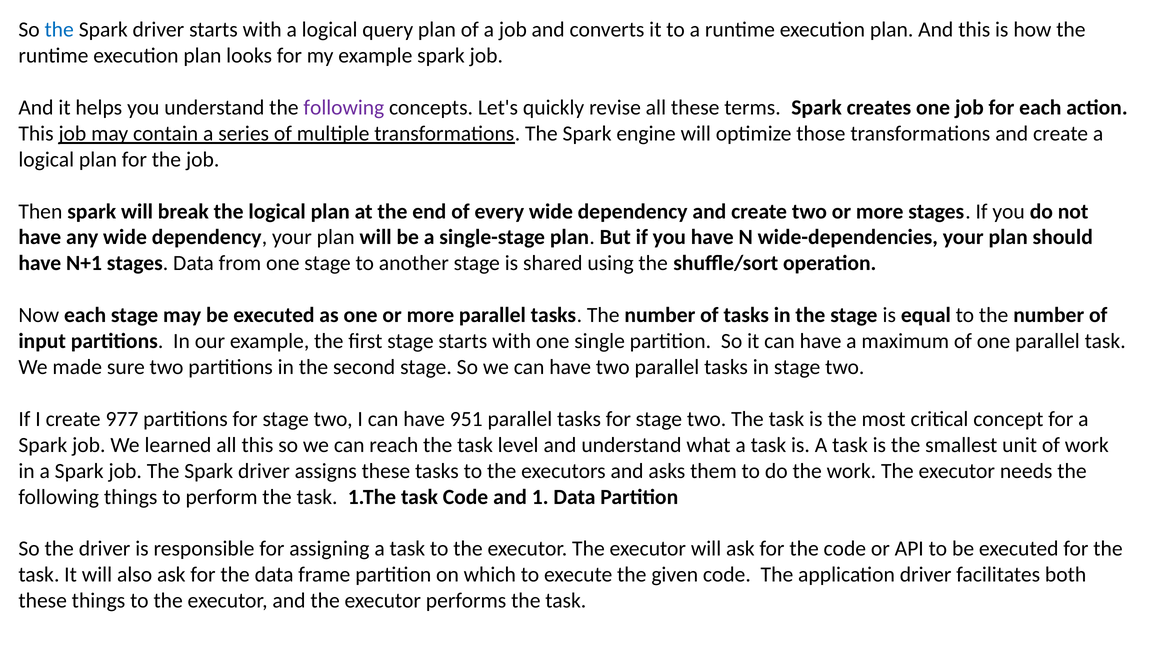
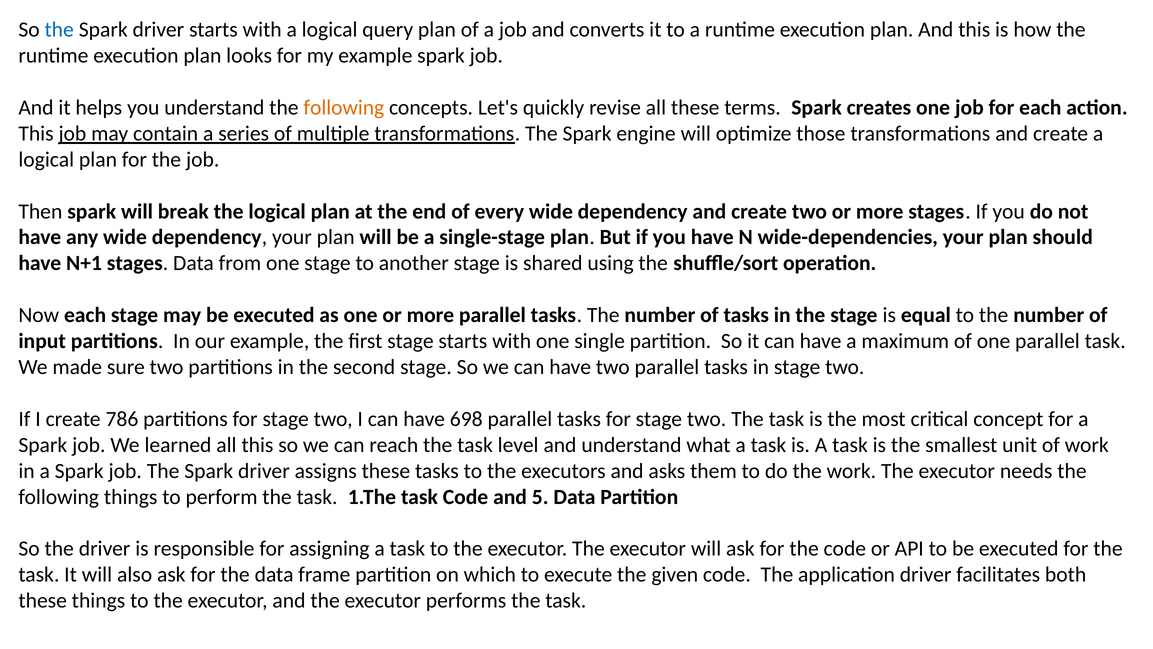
following at (344, 107) colour: purple -> orange
977: 977 -> 786
951: 951 -> 698
1: 1 -> 5
